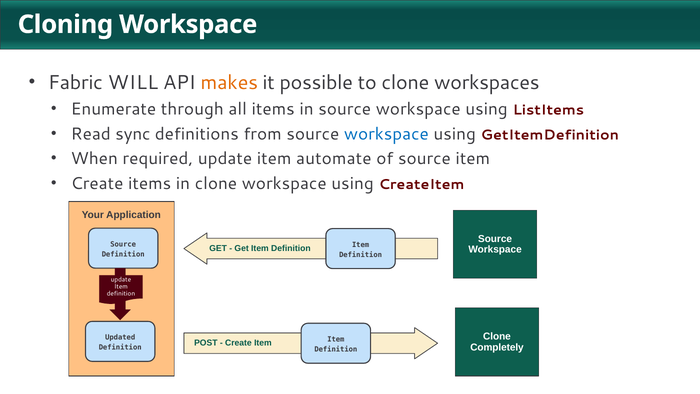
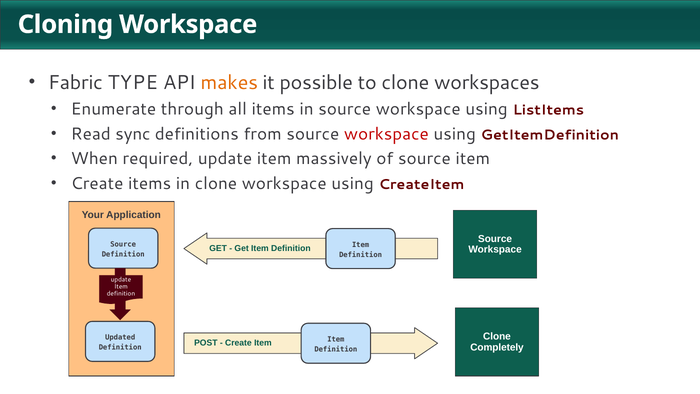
WILL: WILL -> TYPE
workspace at (386, 134) colour: blue -> red
automate: automate -> massively
